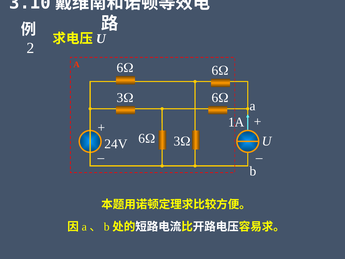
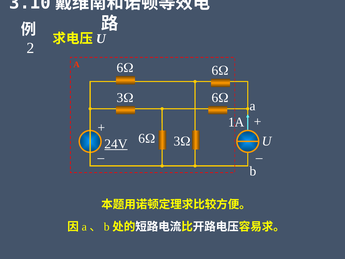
24V underline: none -> present
